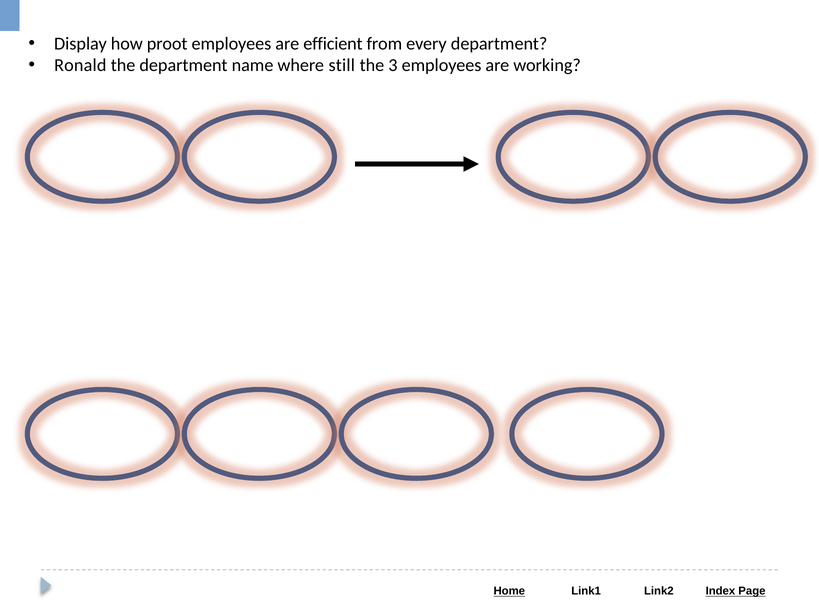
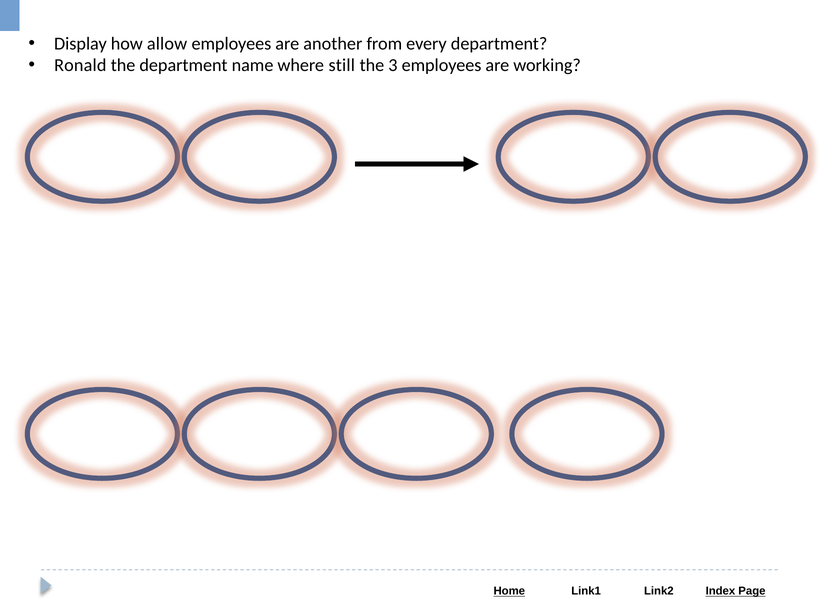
proot: proot -> allow
efficient: efficient -> another
